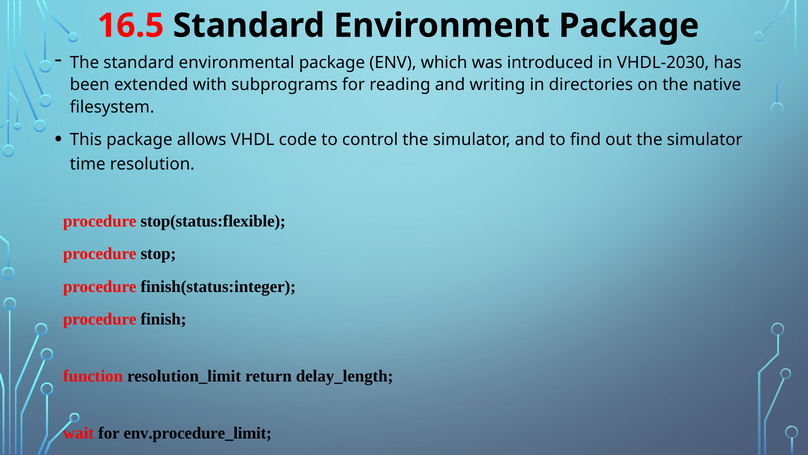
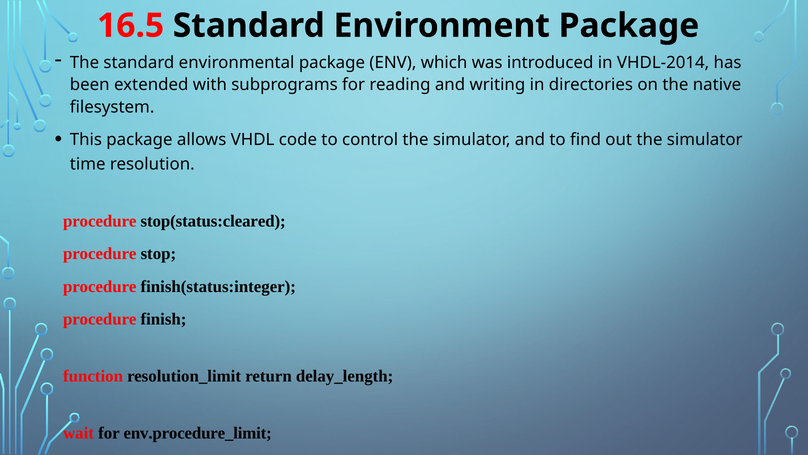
VHDL-2030: VHDL-2030 -> VHDL-2014
stop(status:flexible: stop(status:flexible -> stop(status:cleared
